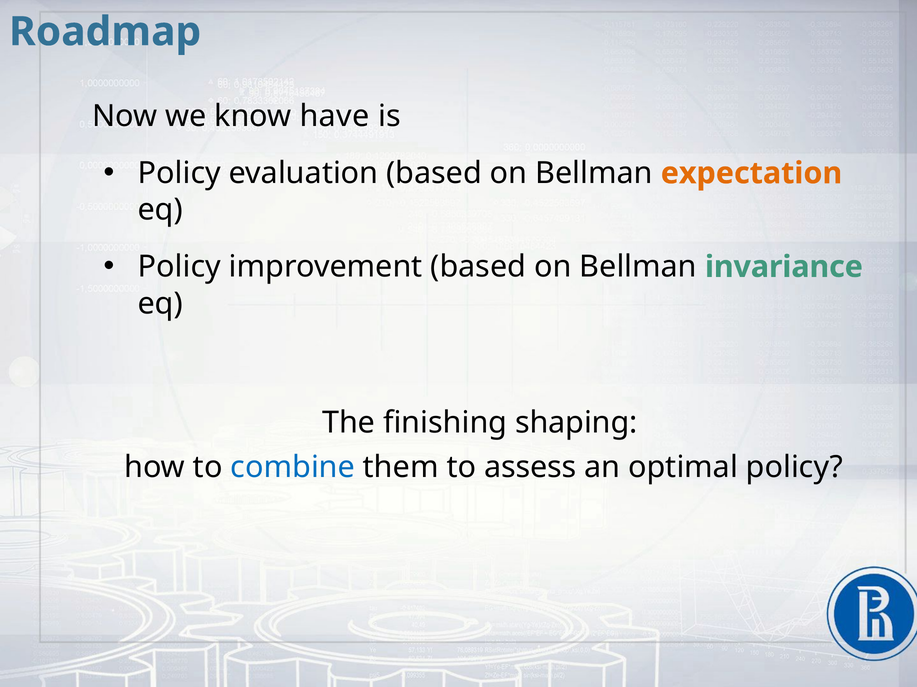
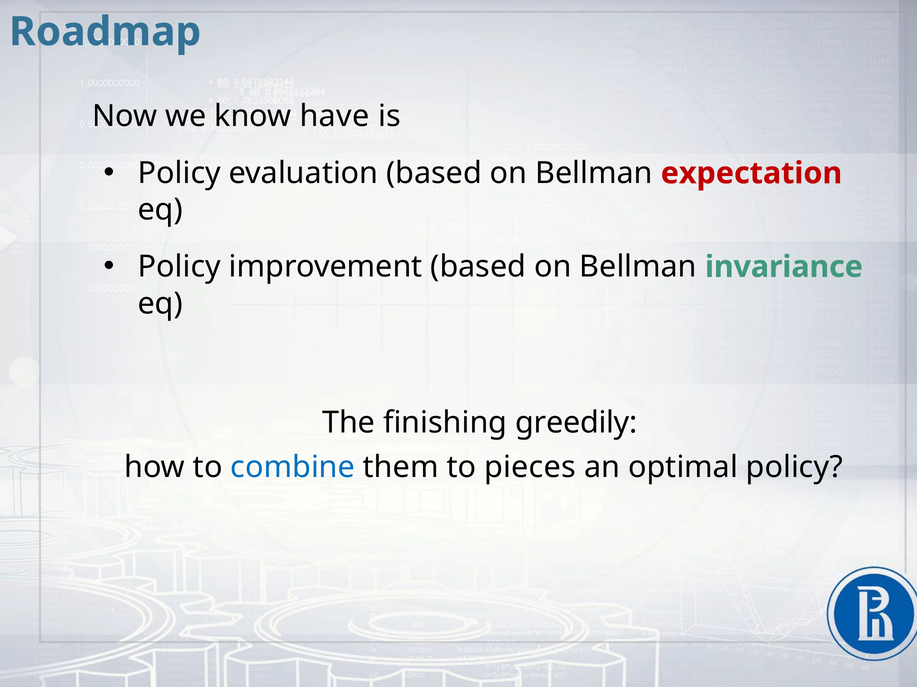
expectation colour: orange -> red
shaping: shaping -> greedily
assess: assess -> pieces
